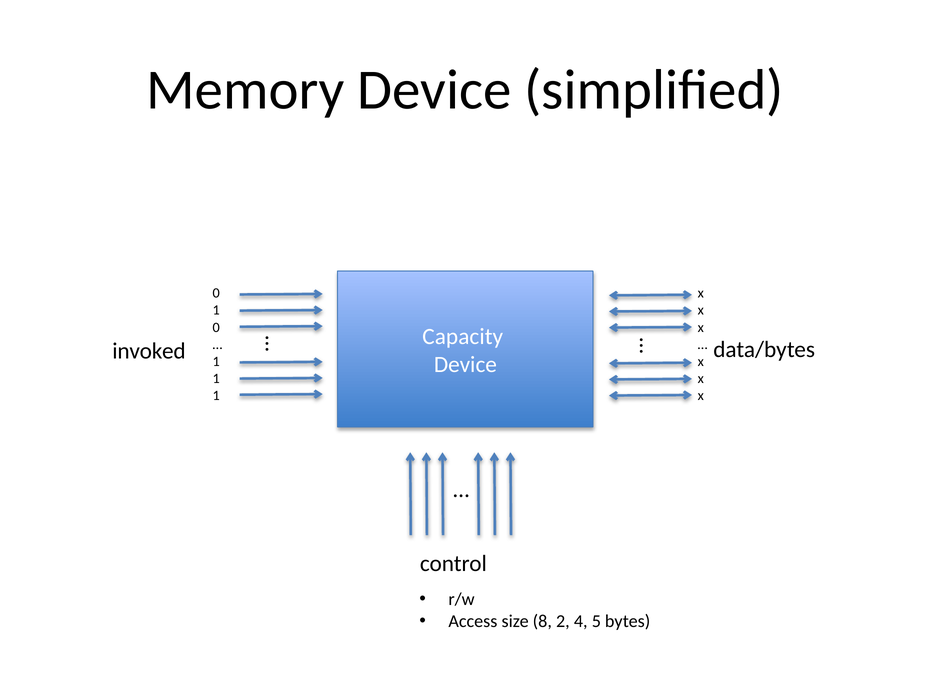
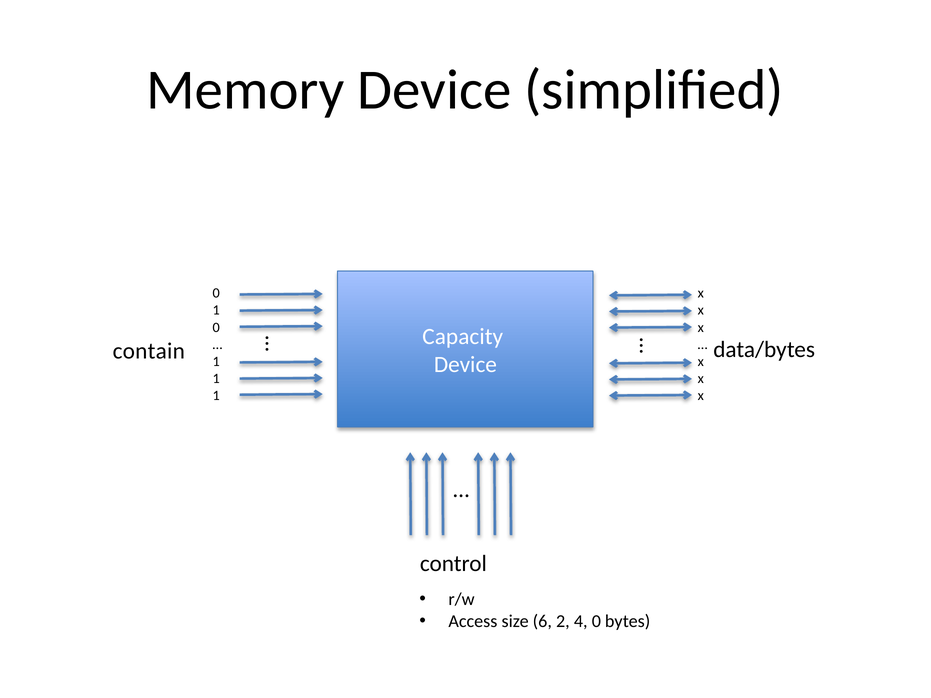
invoked: invoked -> contain
8: 8 -> 6
4 5: 5 -> 0
